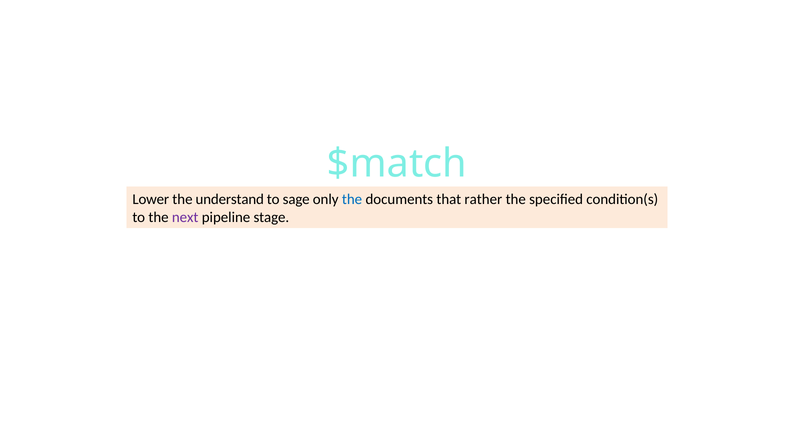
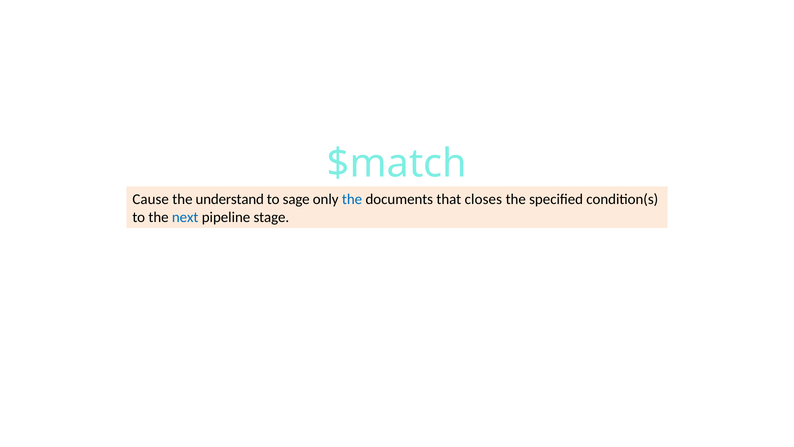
Lower: Lower -> Cause
rather: rather -> closes
next colour: purple -> blue
